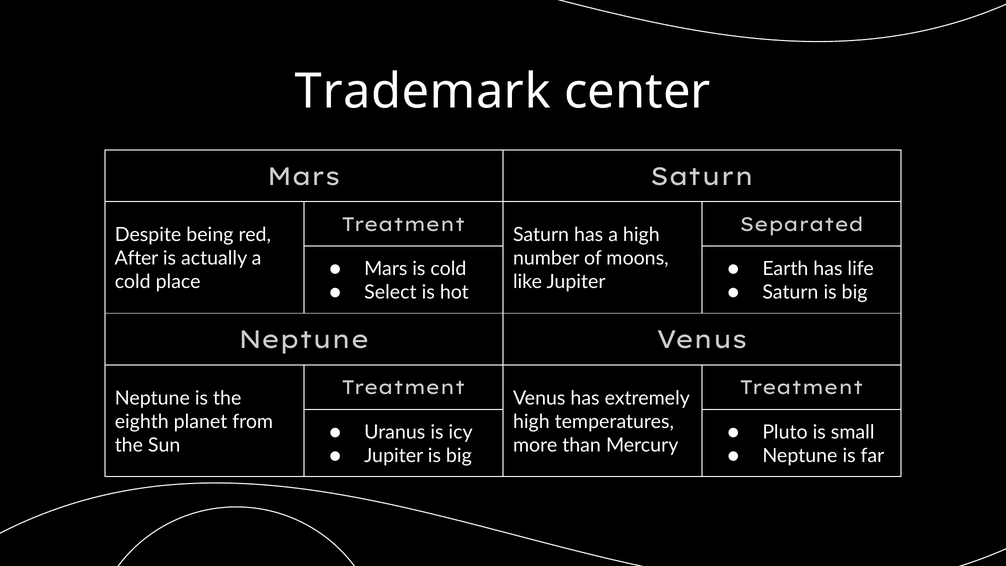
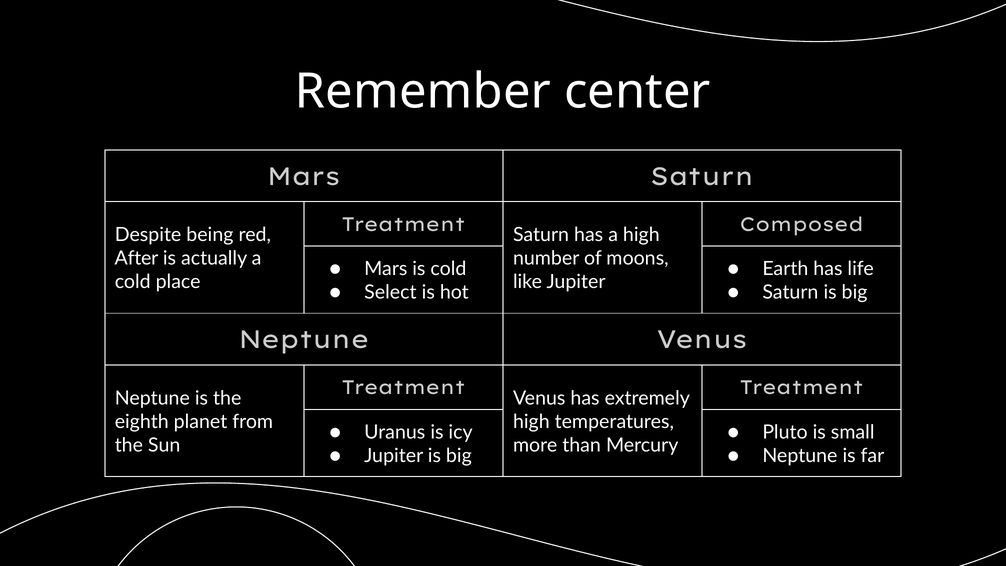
Trademark: Trademark -> Remember
Separated: Separated -> Composed
